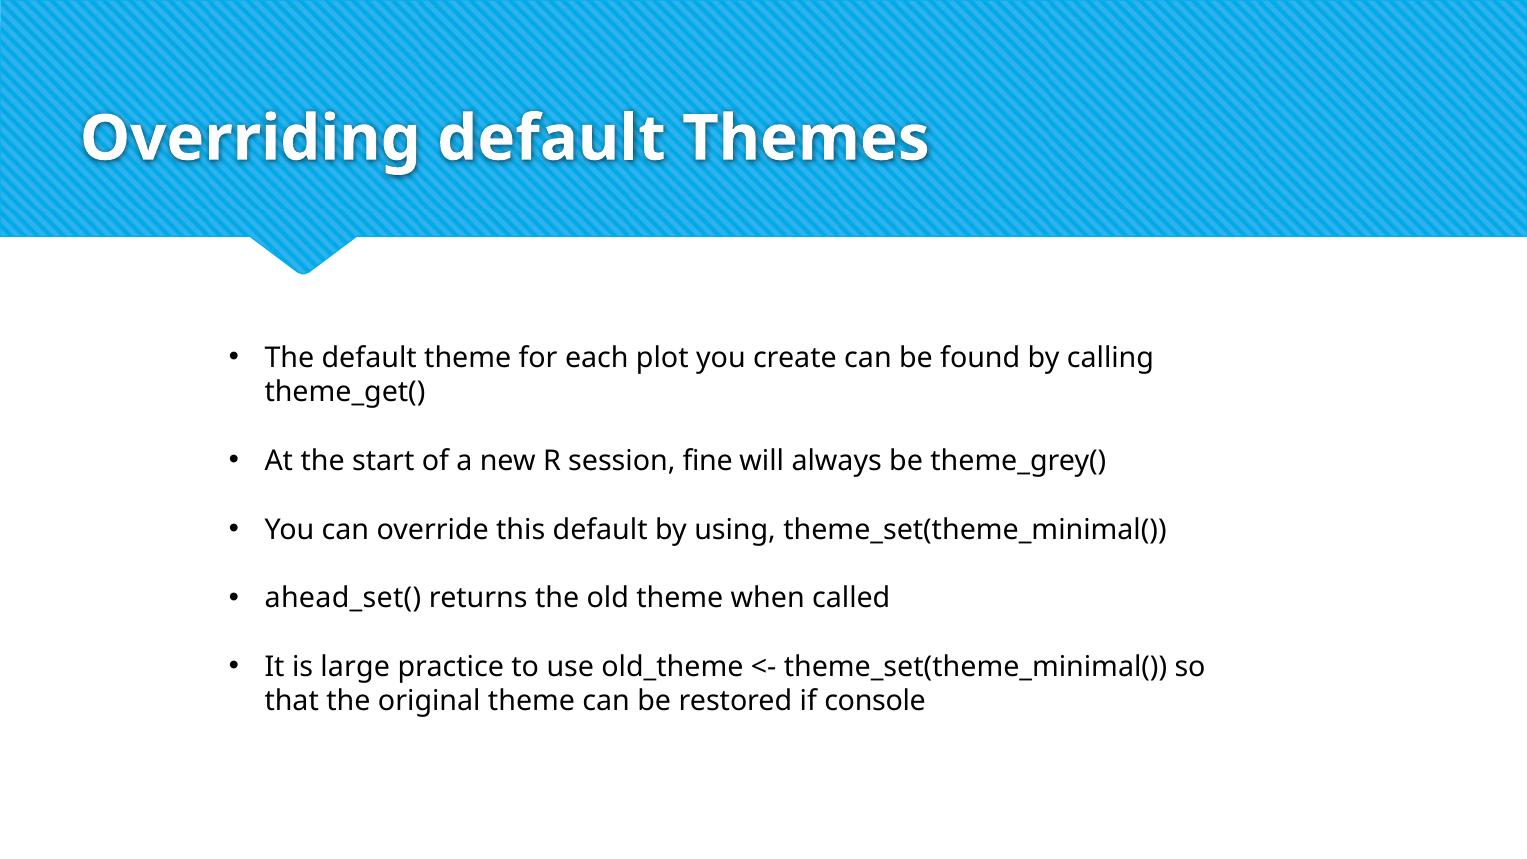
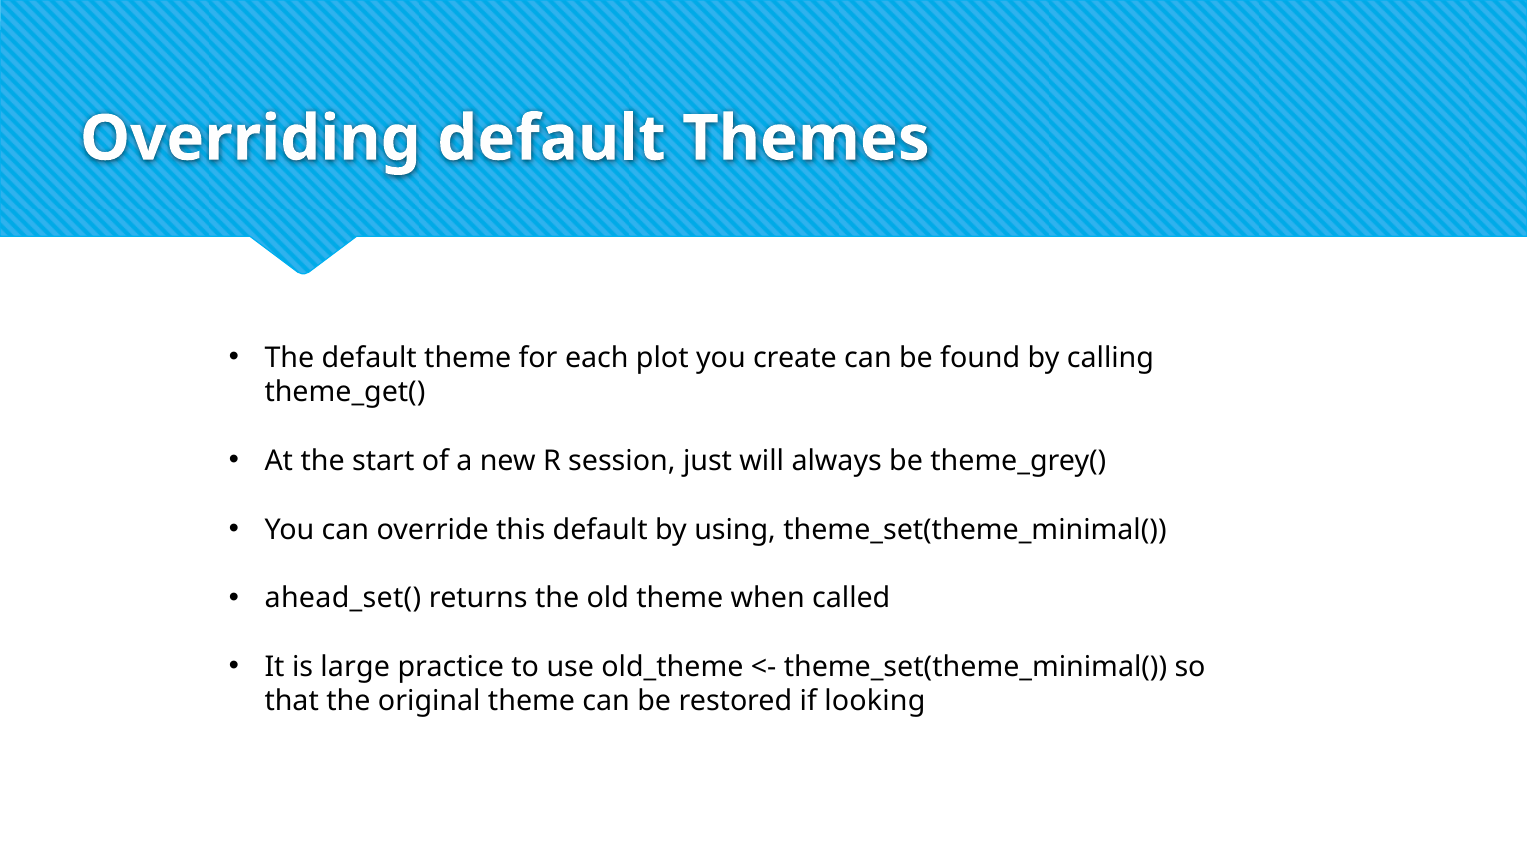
fine: fine -> just
console: console -> looking
